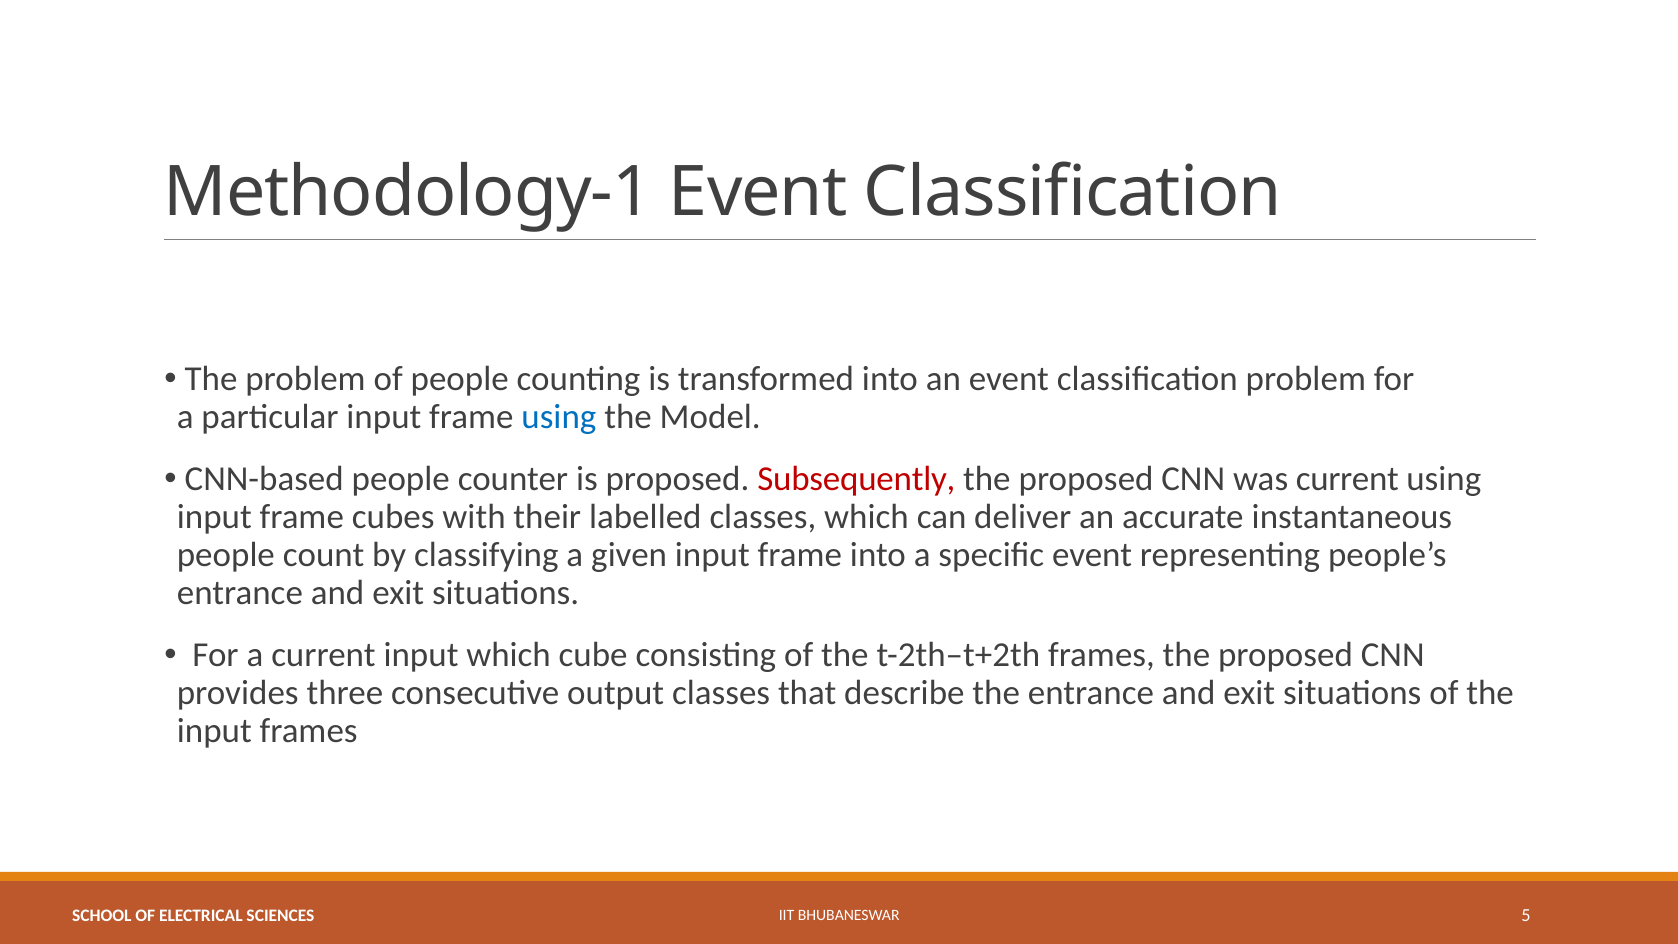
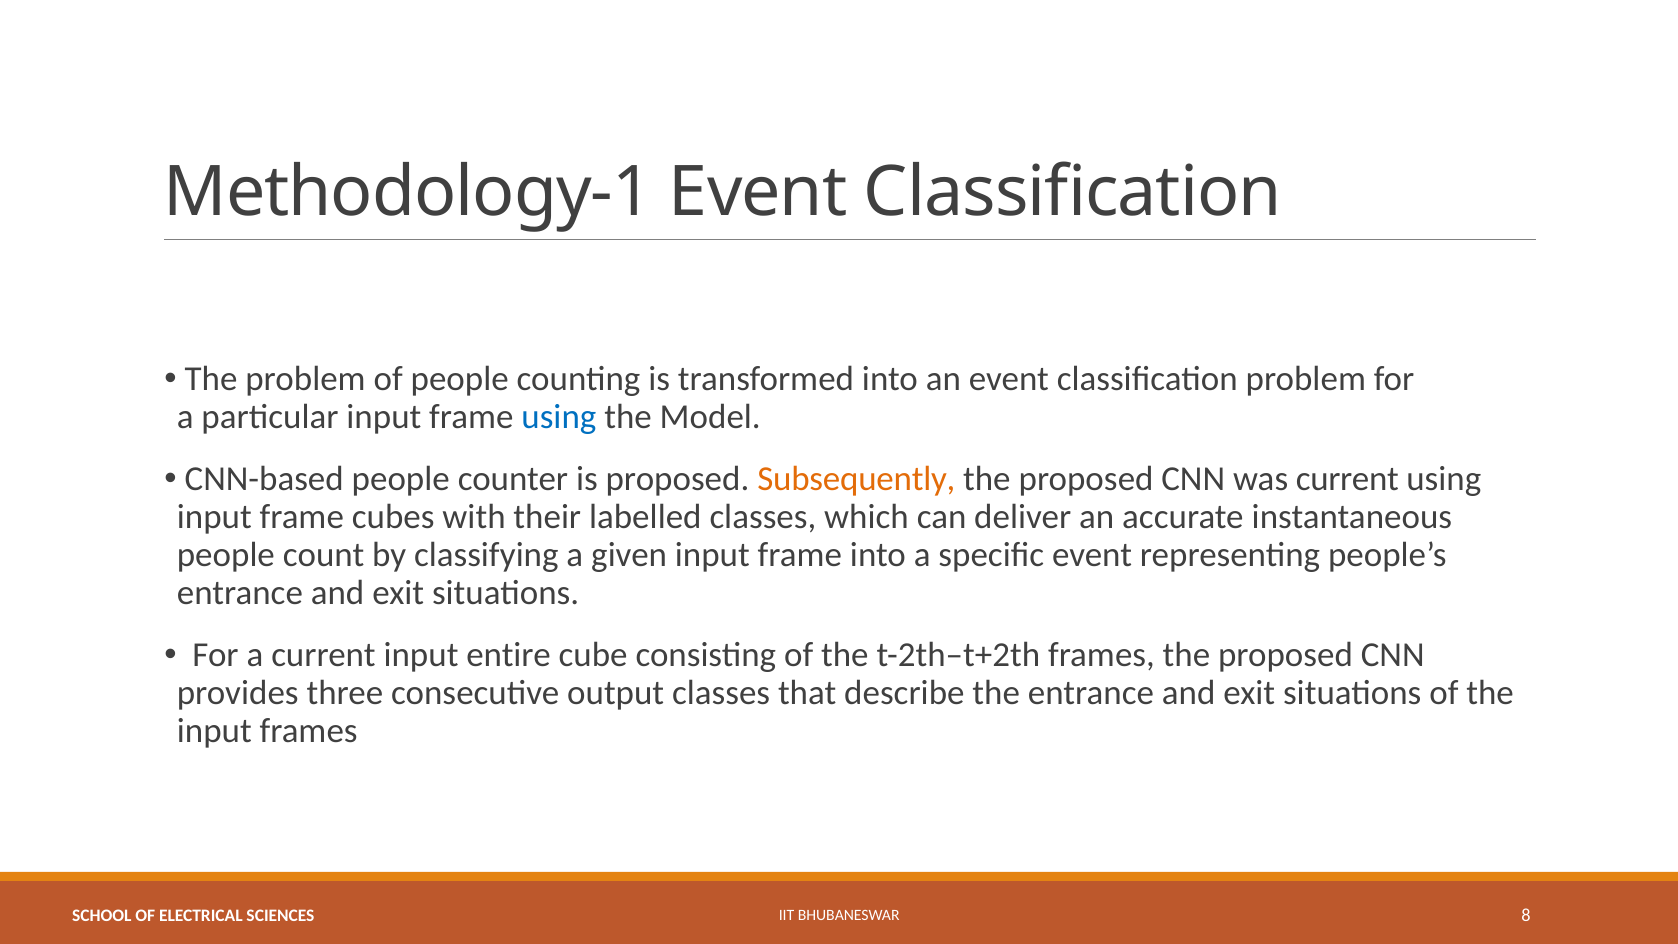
Subsequently colour: red -> orange
input which: which -> entire
5: 5 -> 8
